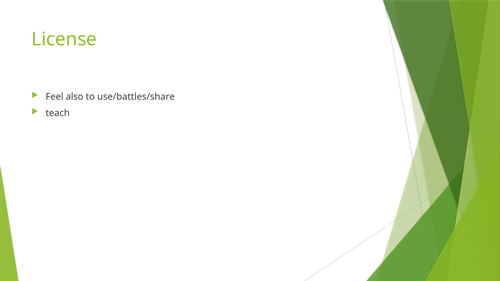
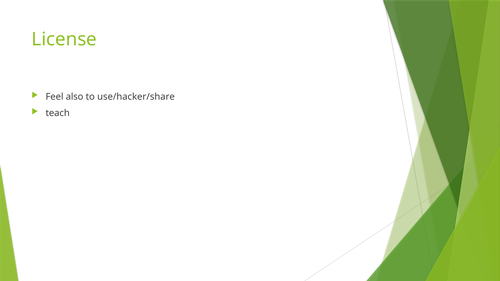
use/battles/share: use/battles/share -> use/hacker/share
